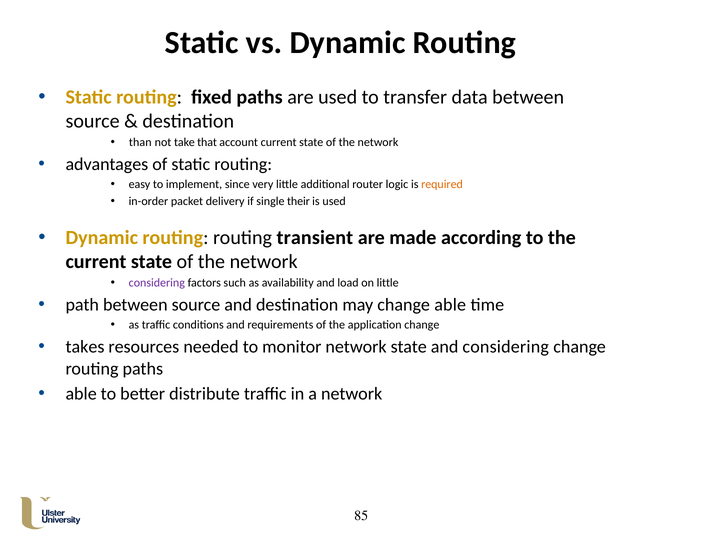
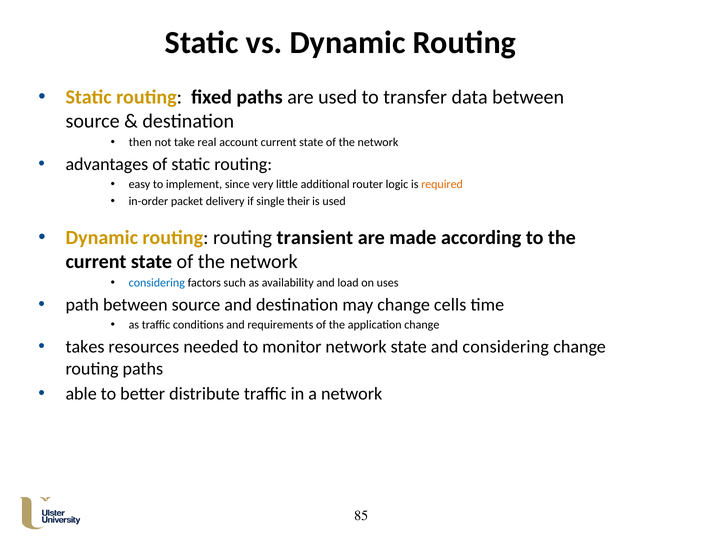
than: than -> then
that: that -> real
considering at (157, 283) colour: purple -> blue
on little: little -> uses
change able: able -> cells
